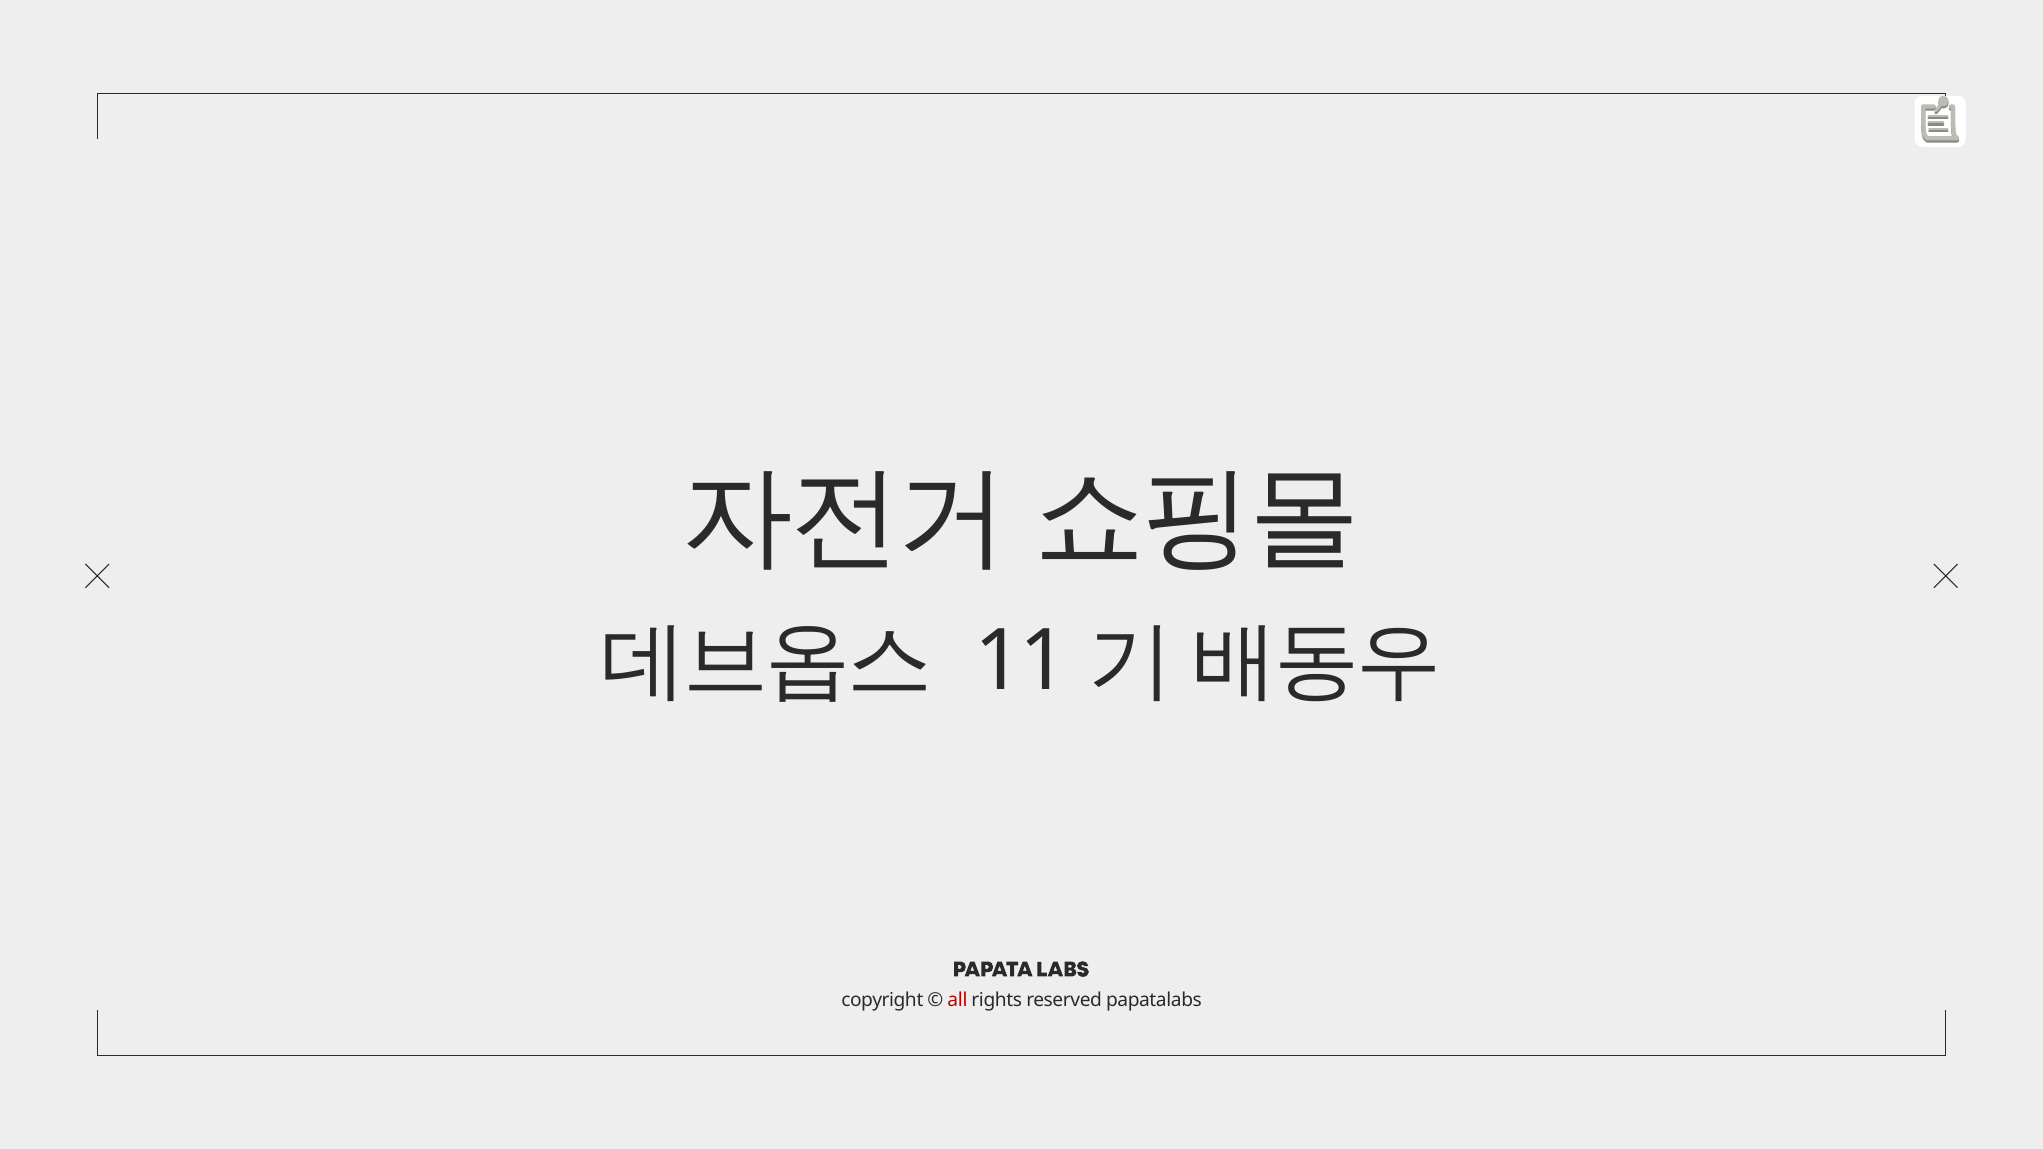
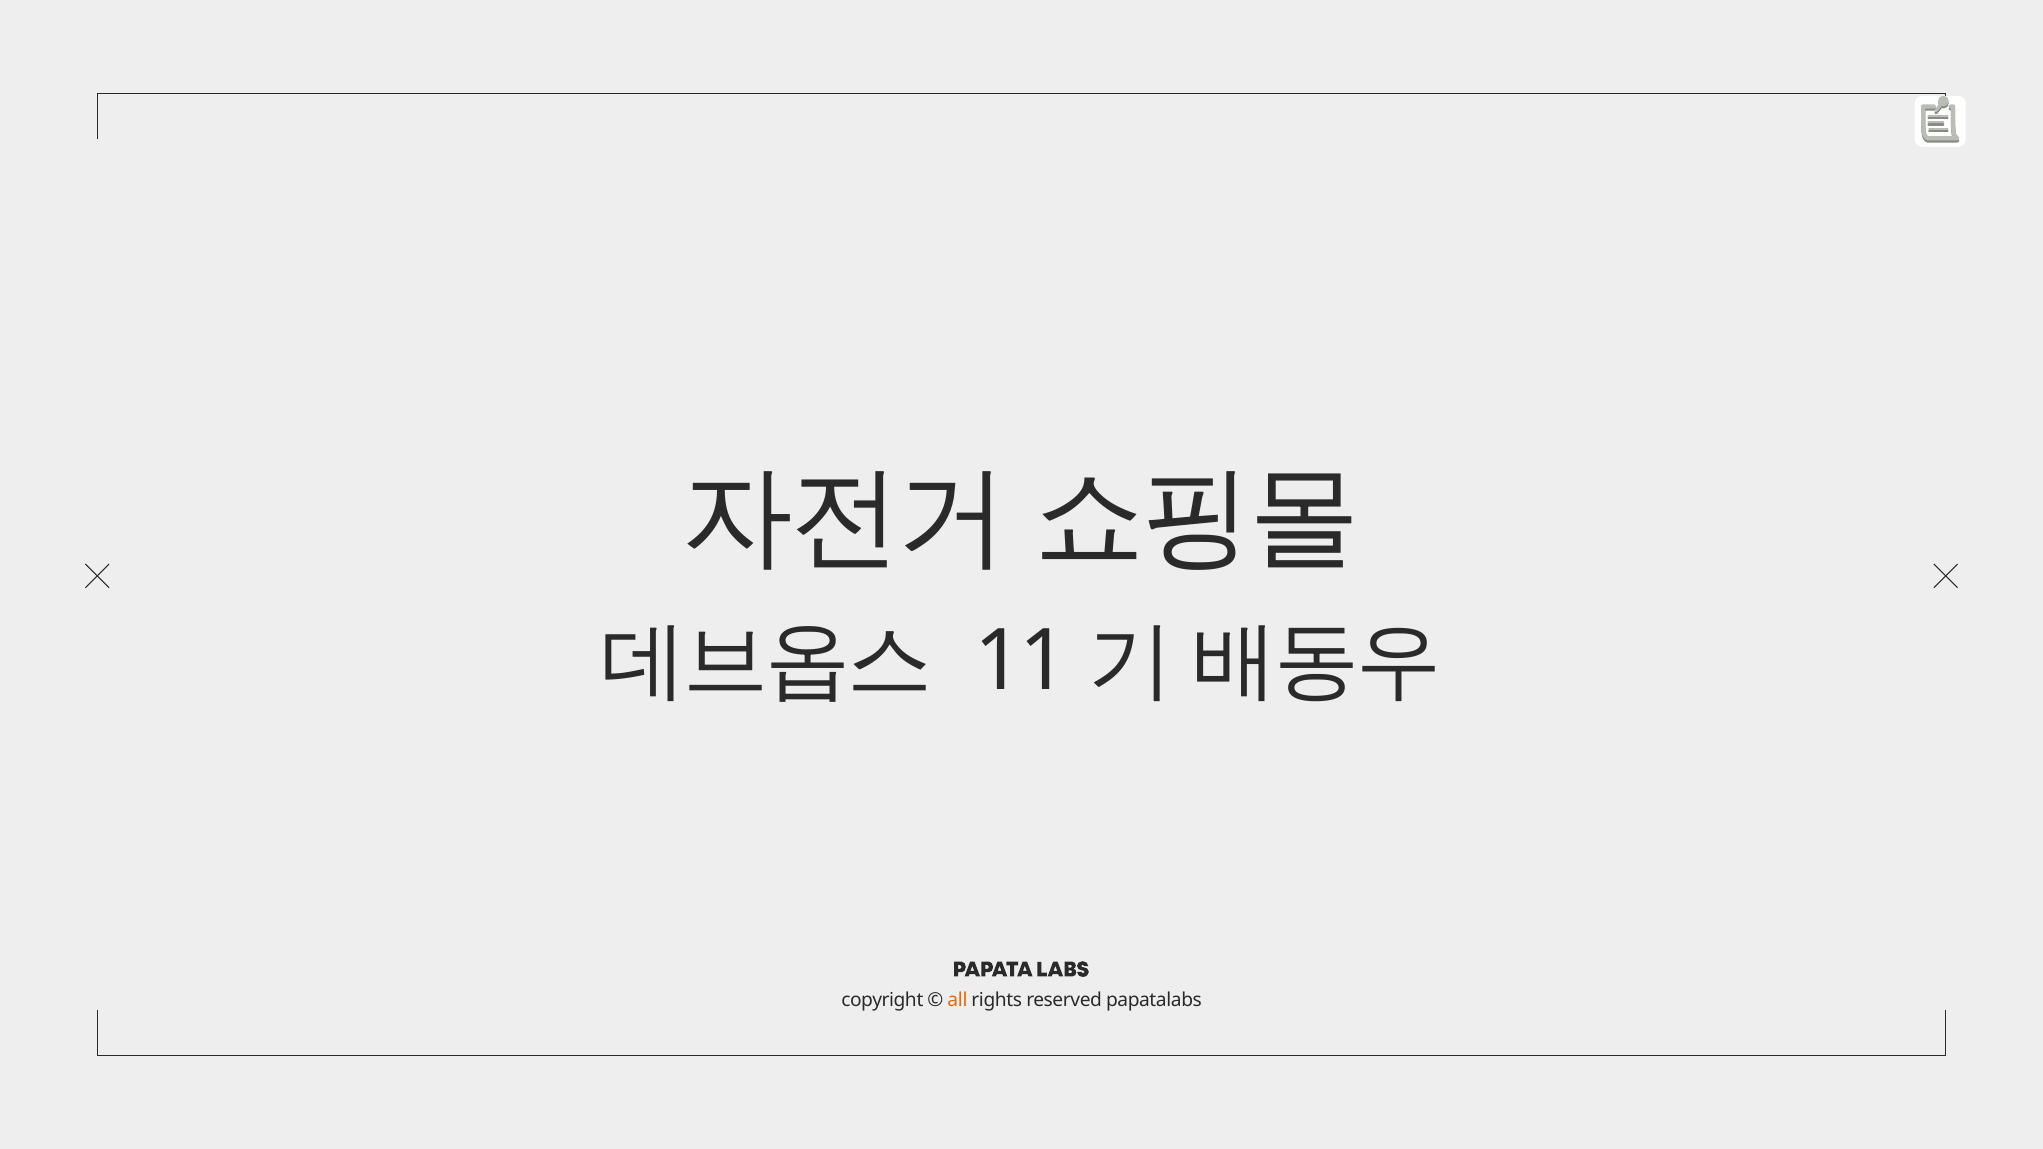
all colour: red -> orange
